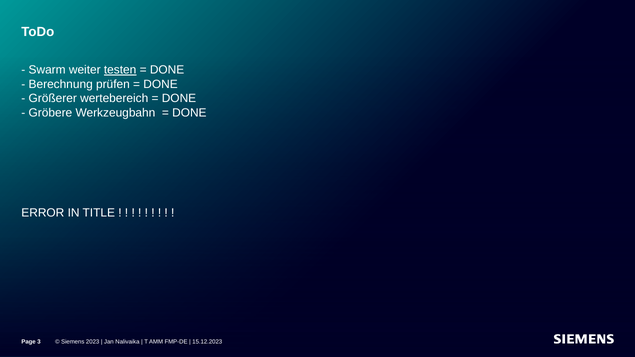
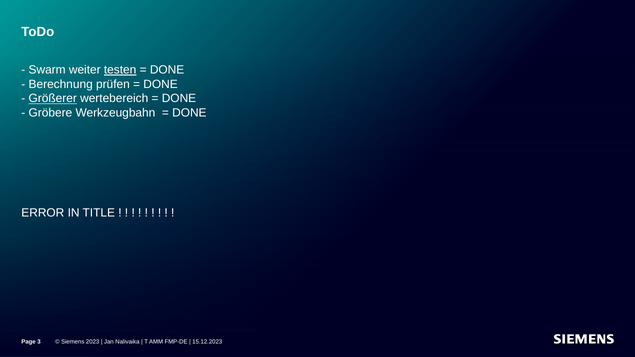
Größerer underline: none -> present
